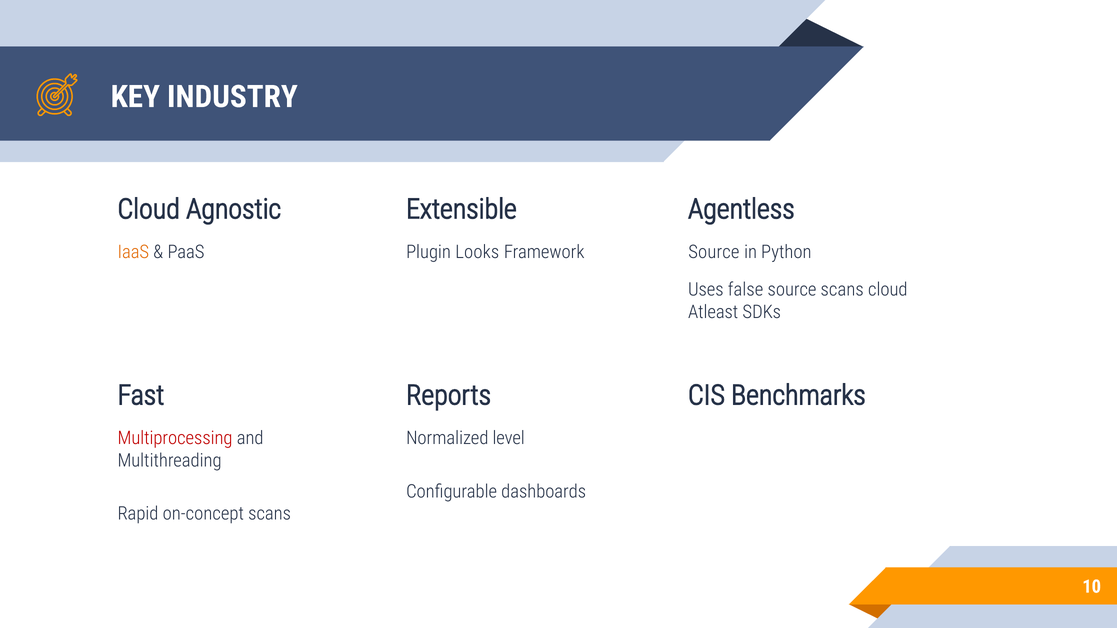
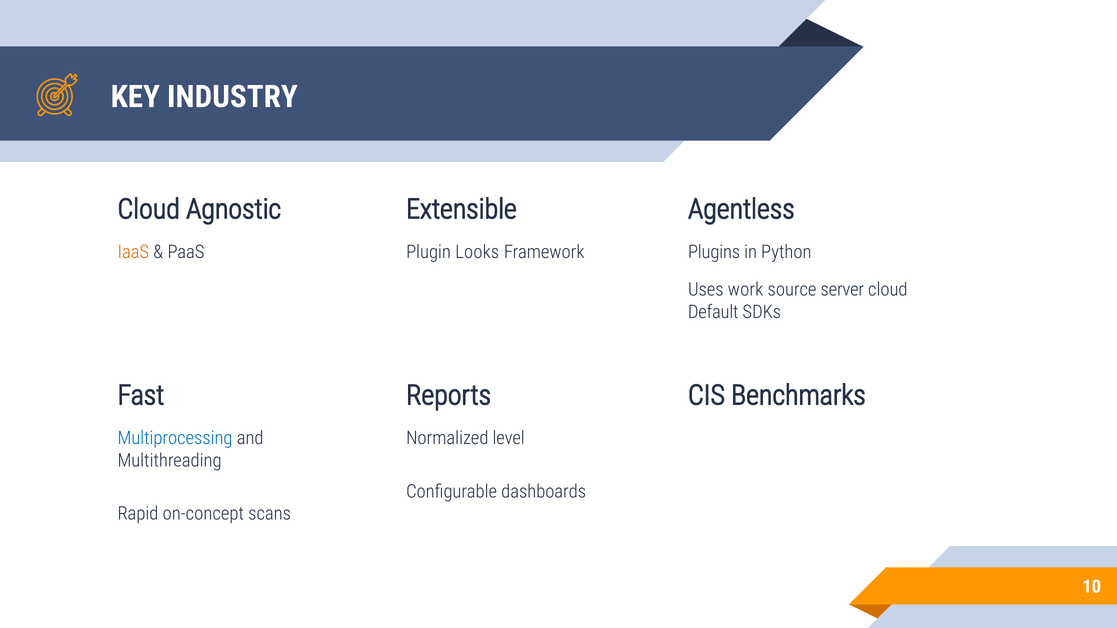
Source at (714, 252): Source -> Plugins
false: false -> work
source scans: scans -> server
Atleast: Atleast -> Default
Multiprocessing colour: red -> blue
